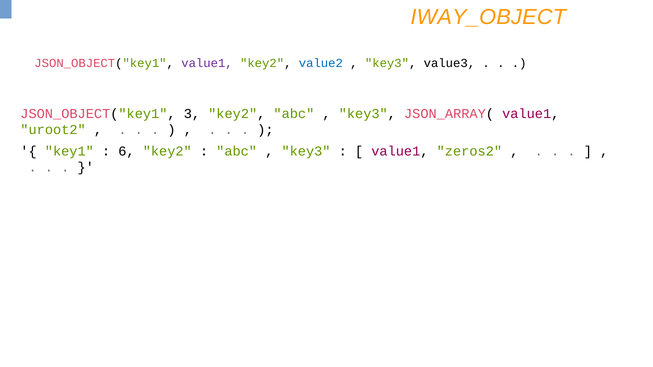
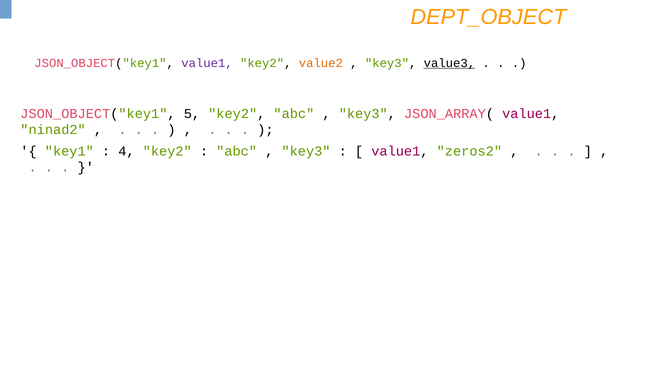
IWAY_OBJECT: IWAY_OBJECT -> DEPT_OBJECT
value2 colour: blue -> orange
value3 underline: none -> present
3: 3 -> 5
uroot2: uroot2 -> ninad2
6: 6 -> 4
